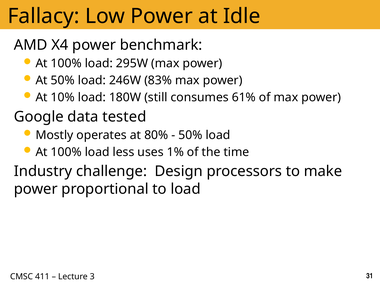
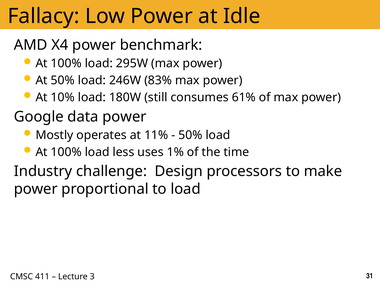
data tested: tested -> power
80%: 80% -> 11%
